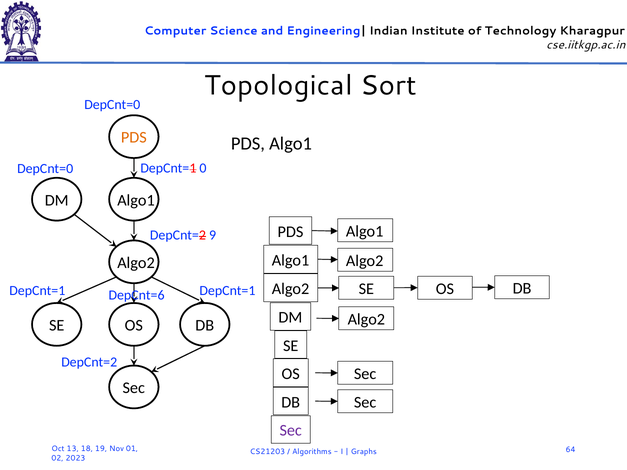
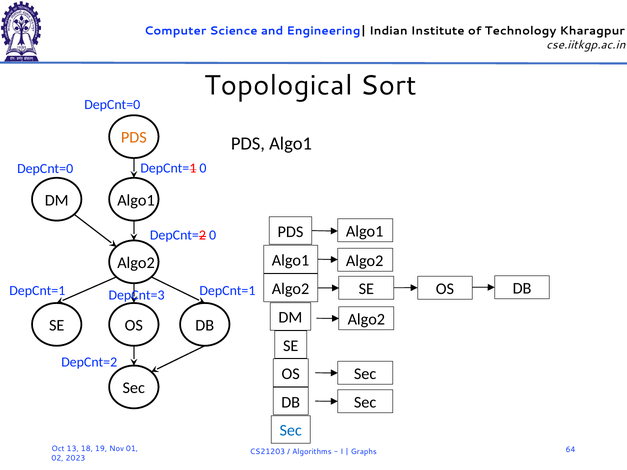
DepCnt=2 9: 9 -> 0
DepCnt=6: DepCnt=6 -> DepCnt=3
Sec at (291, 431) colour: purple -> blue
